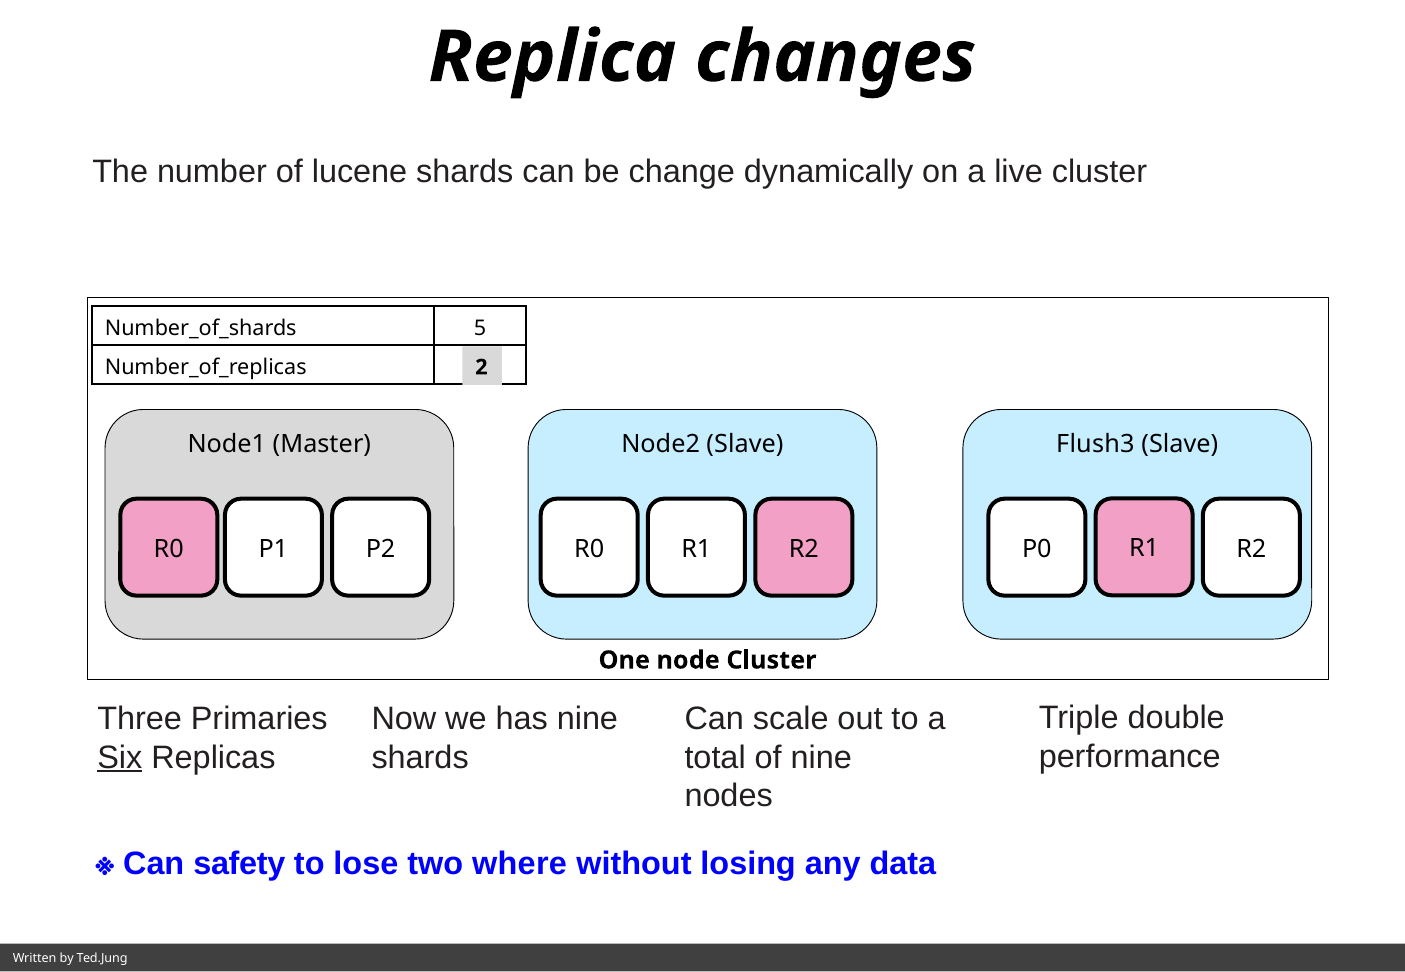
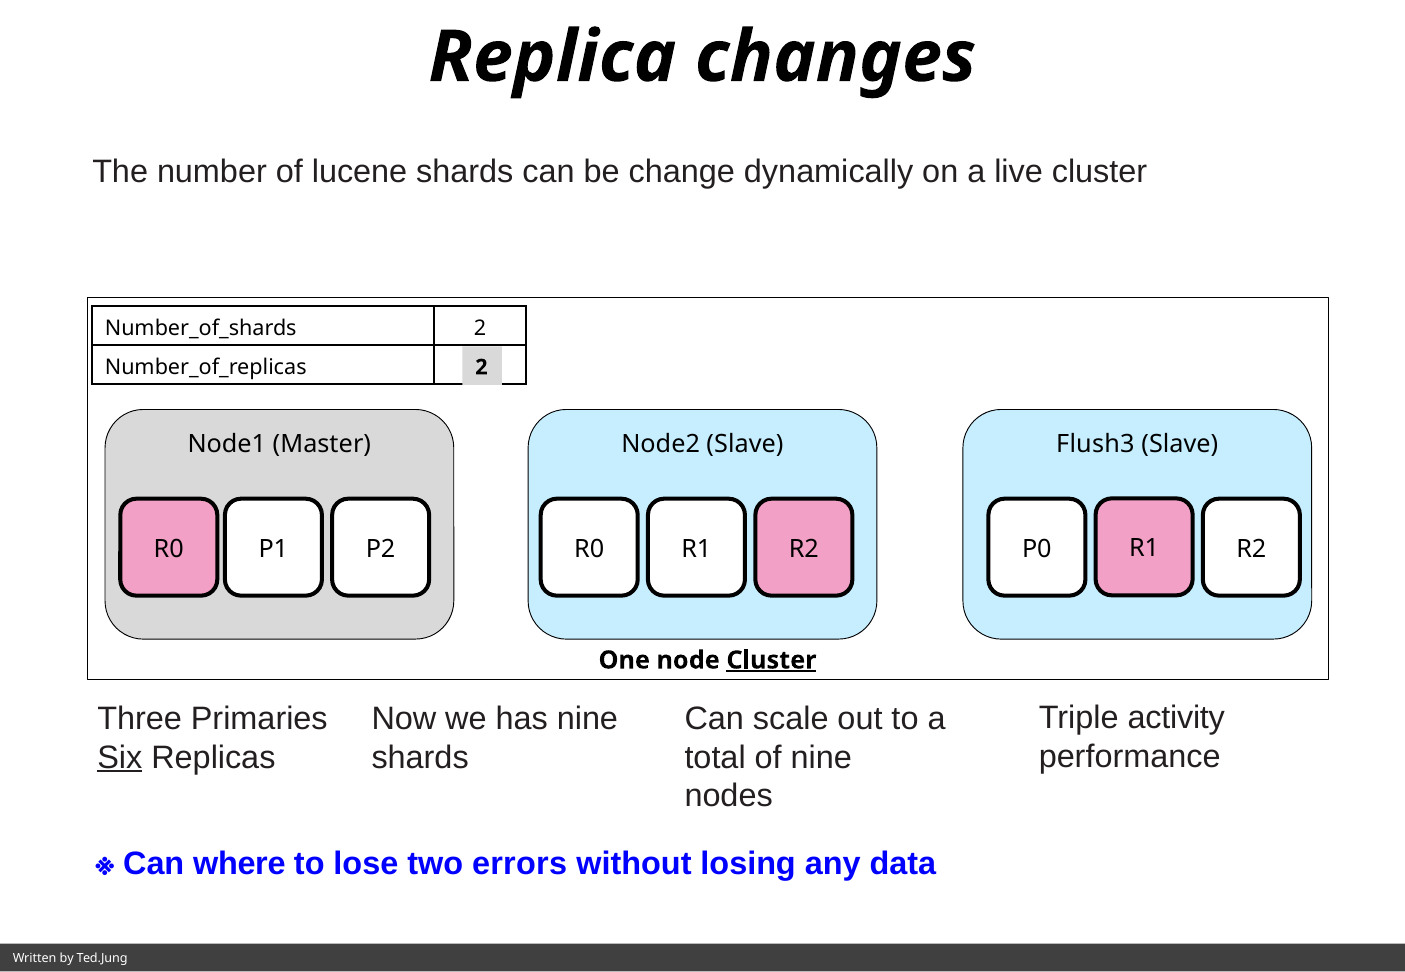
5 at (480, 329): 5 -> 2
Cluster at (771, 661) underline: none -> present
double: double -> activity
safety: safety -> where
where: where -> errors
